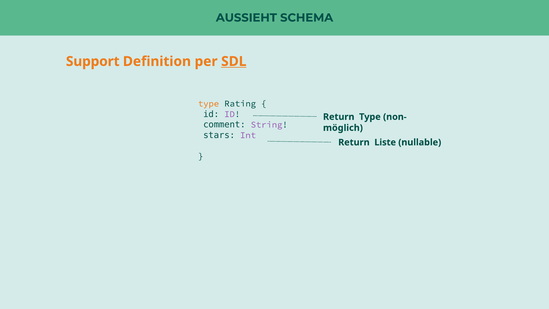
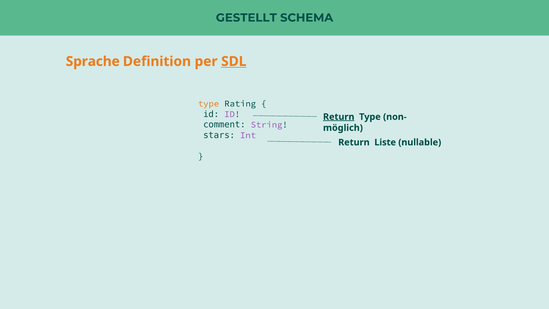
AUSSIEHT: AUSSIEHT -> GESTELLT
Support: Support -> Sprache
Return at (339, 117) underline: none -> present
